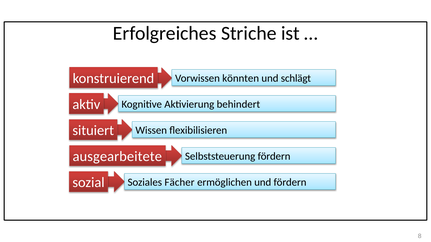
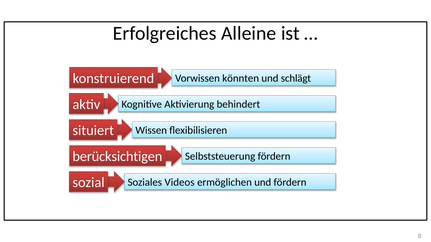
Striche: Striche -> Alleine
ausgearbeitete: ausgearbeitete -> berücksichtigen
Fächer: Fächer -> Videos
